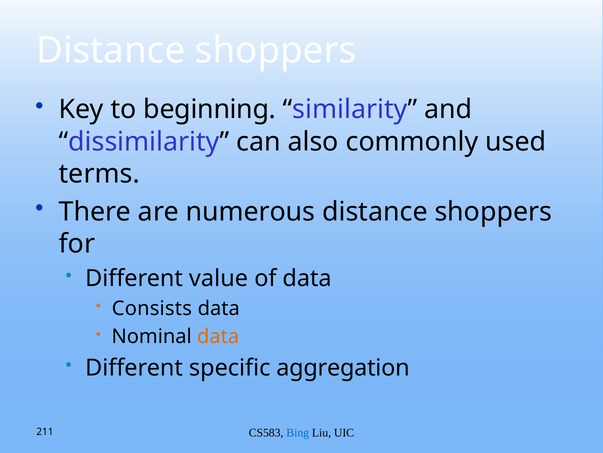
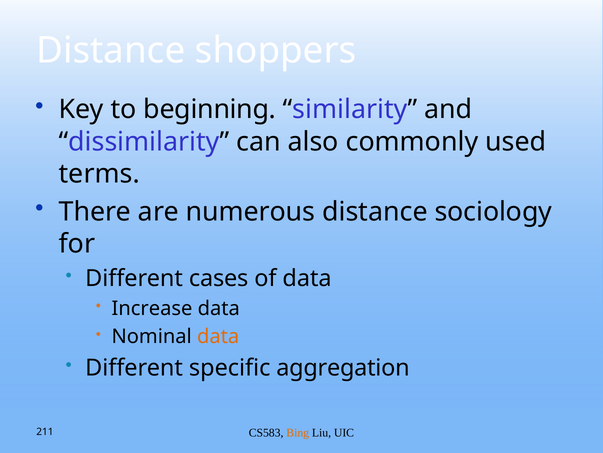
numerous distance shoppers: shoppers -> sociology
value: value -> cases
Consists: Consists -> Increase
Bing colour: blue -> orange
